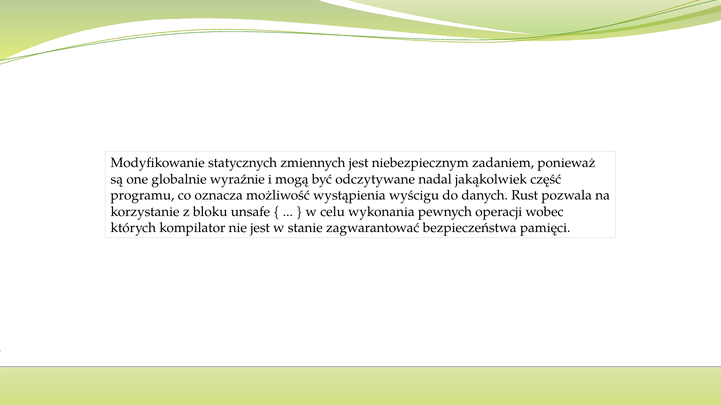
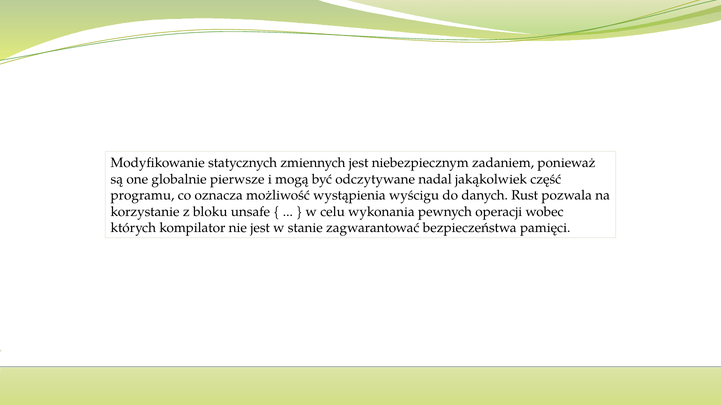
wyraźnie: wyraźnie -> pierwsze
